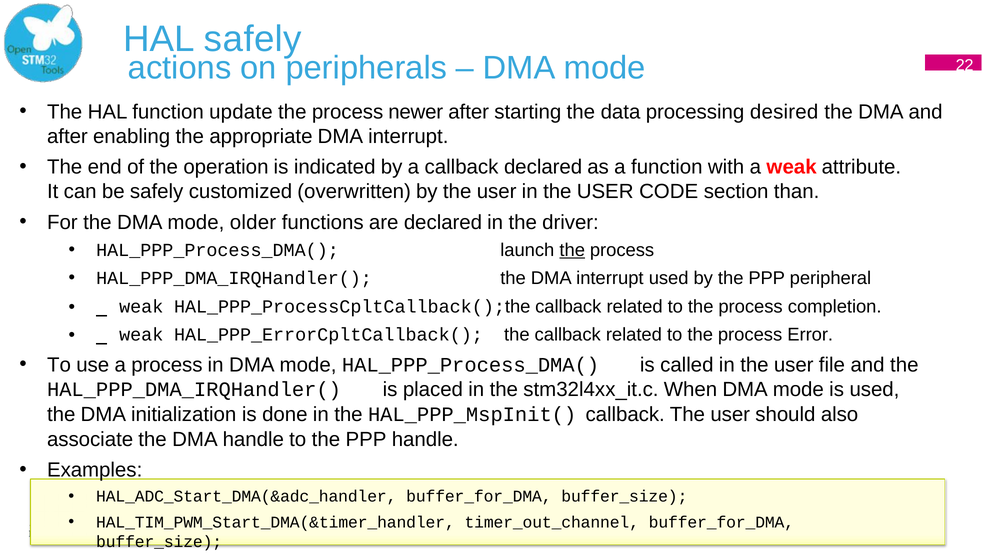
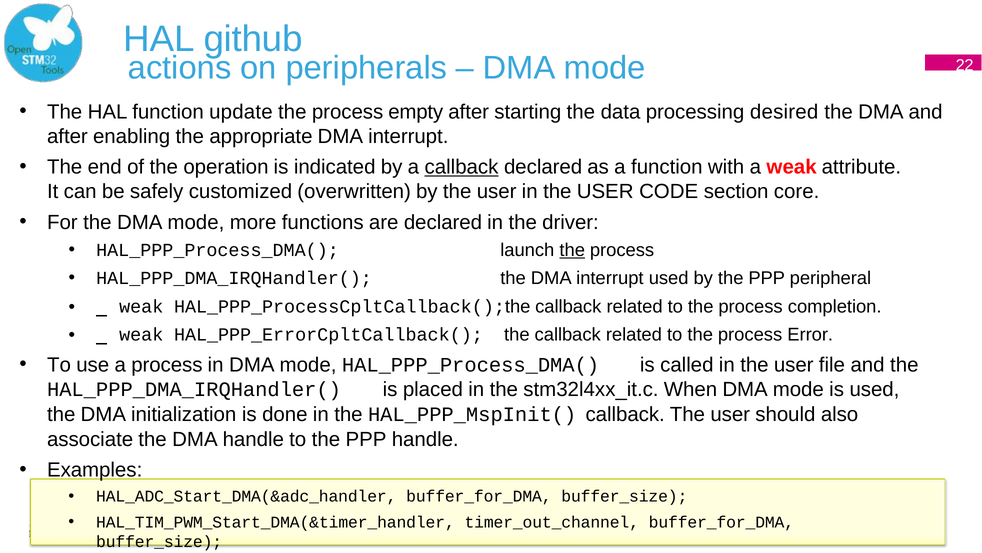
HAL safely: safely -> github
newer: newer -> empty
callback at (462, 167) underline: none -> present
than: than -> core
older: older -> more
